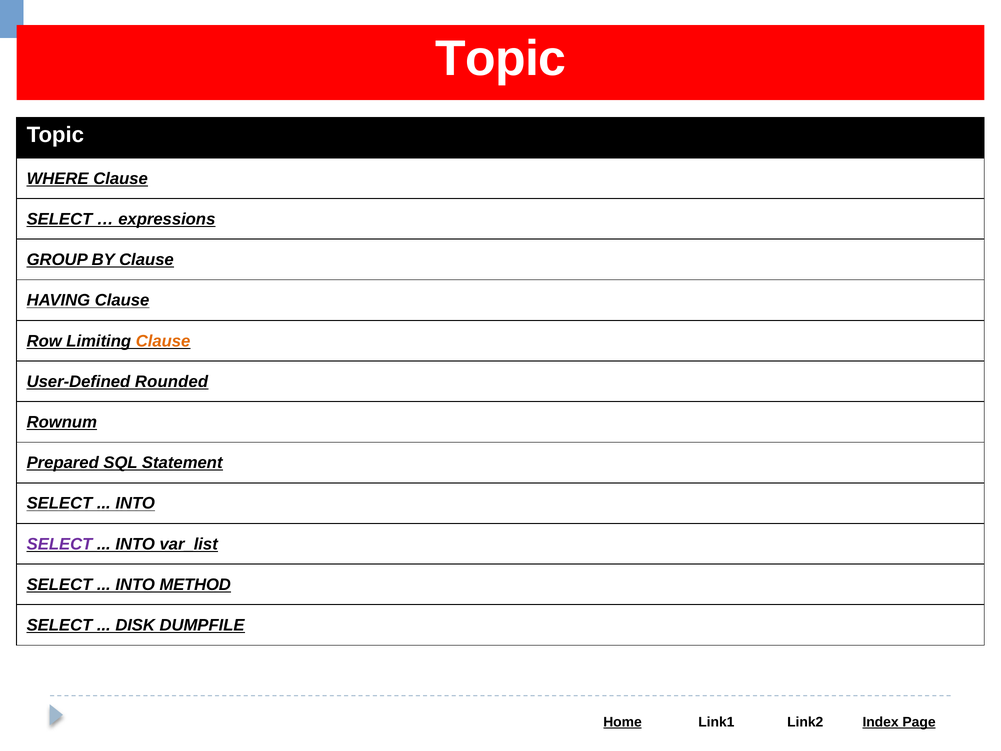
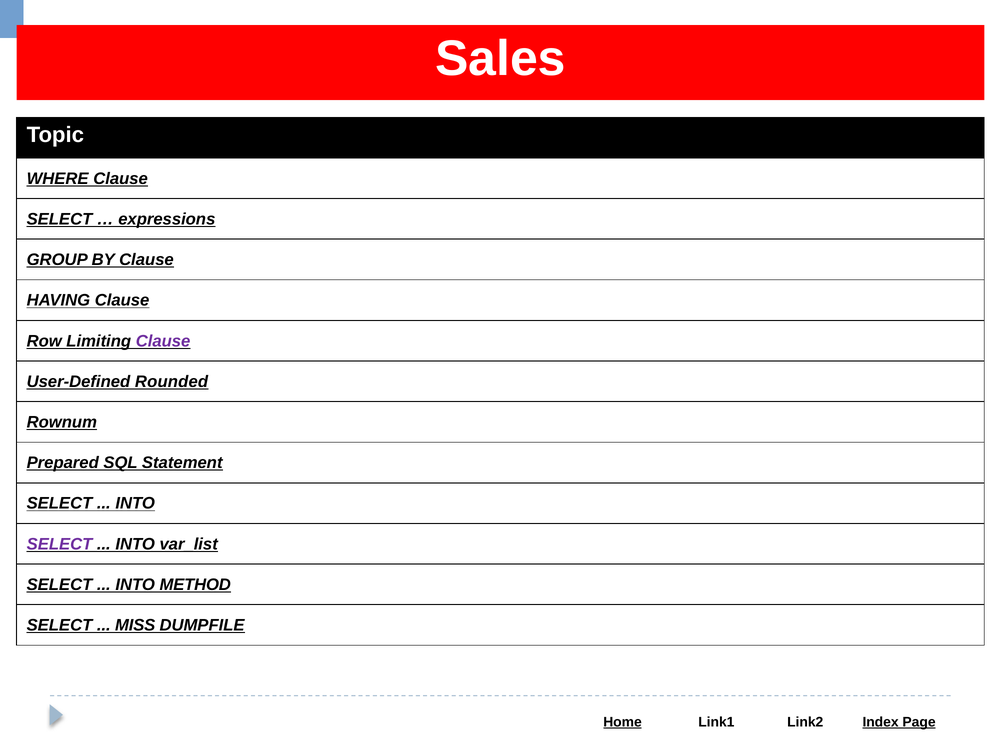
Topic at (501, 59): Topic -> Sales
Clause at (163, 341) colour: orange -> purple
DISK: DISK -> MISS
